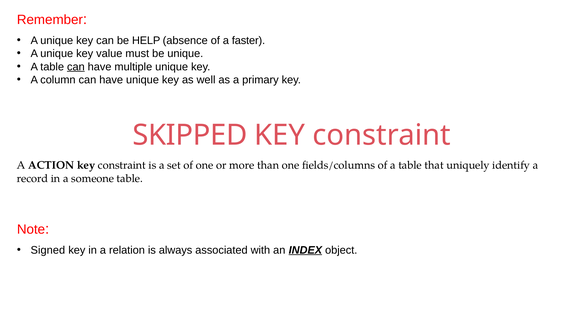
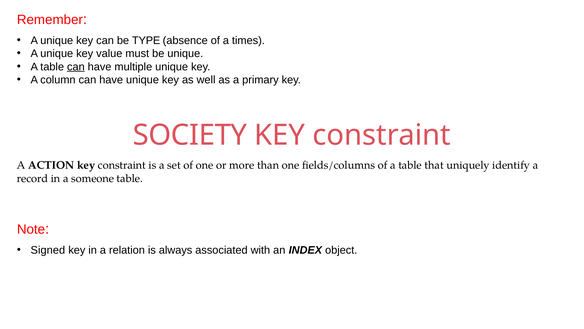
HELP: HELP -> TYPE
faster: faster -> times
SKIPPED: SKIPPED -> SOCIETY
INDEX underline: present -> none
